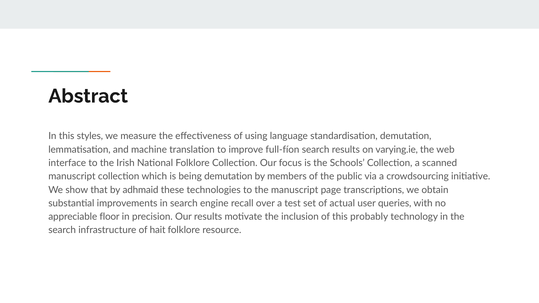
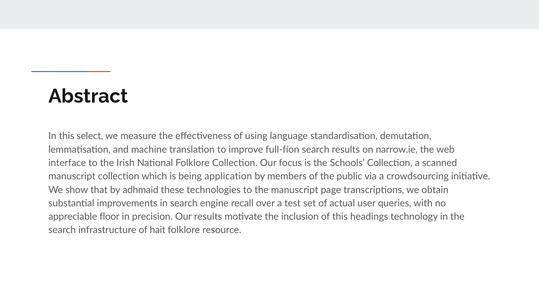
styles: styles -> select
varying.ie: varying.ie -> narrow.ie
being demutation: demutation -> application
probably: probably -> headings
